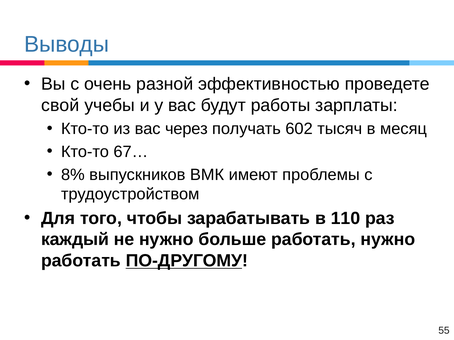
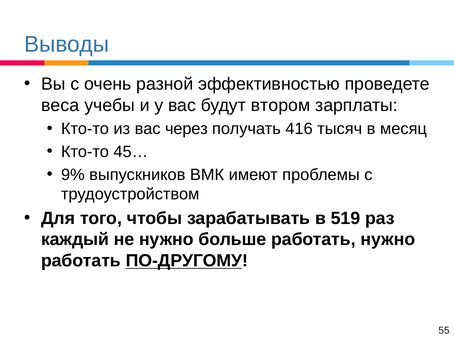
свой: свой -> веса
работы: работы -> втором
602: 602 -> 416
67…: 67… -> 45…
8%: 8% -> 9%
110: 110 -> 519
